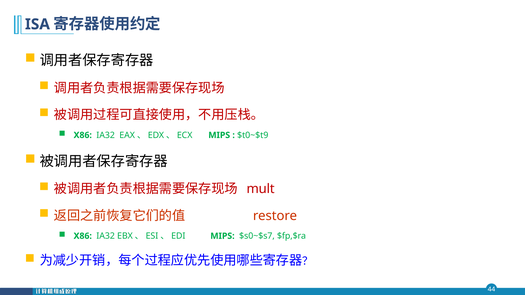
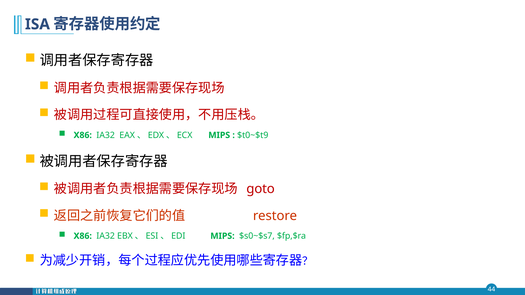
mult: mult -> goto
